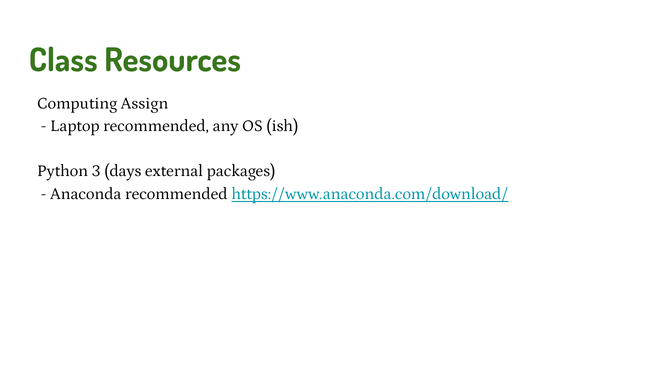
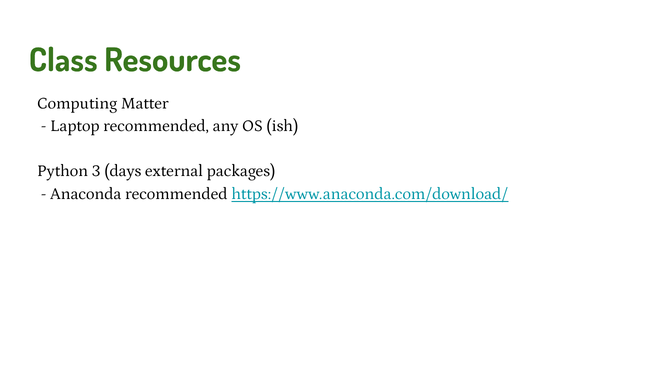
Assign: Assign -> Matter
